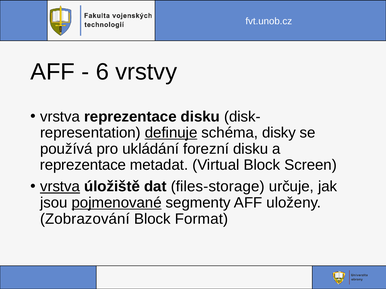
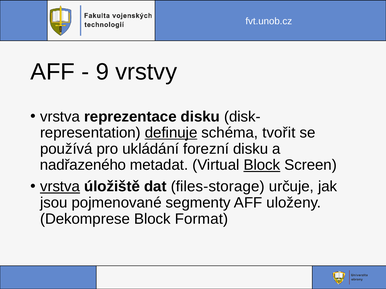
6: 6 -> 9
disky: disky -> tvořit
reprezentace at (83, 165): reprezentace -> nadřazeného
Block at (262, 165) underline: none -> present
pojmenované underline: present -> none
Zobrazování: Zobrazování -> Dekomprese
